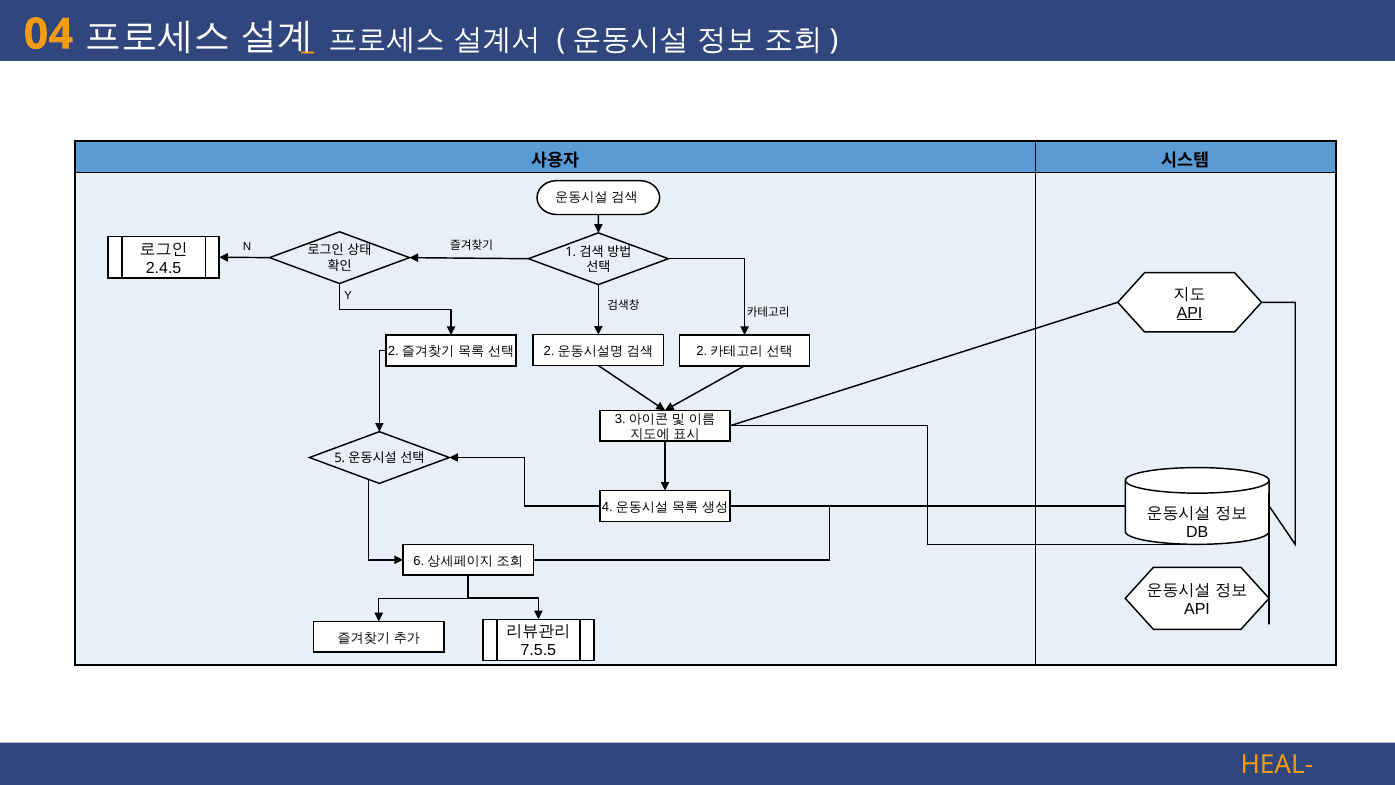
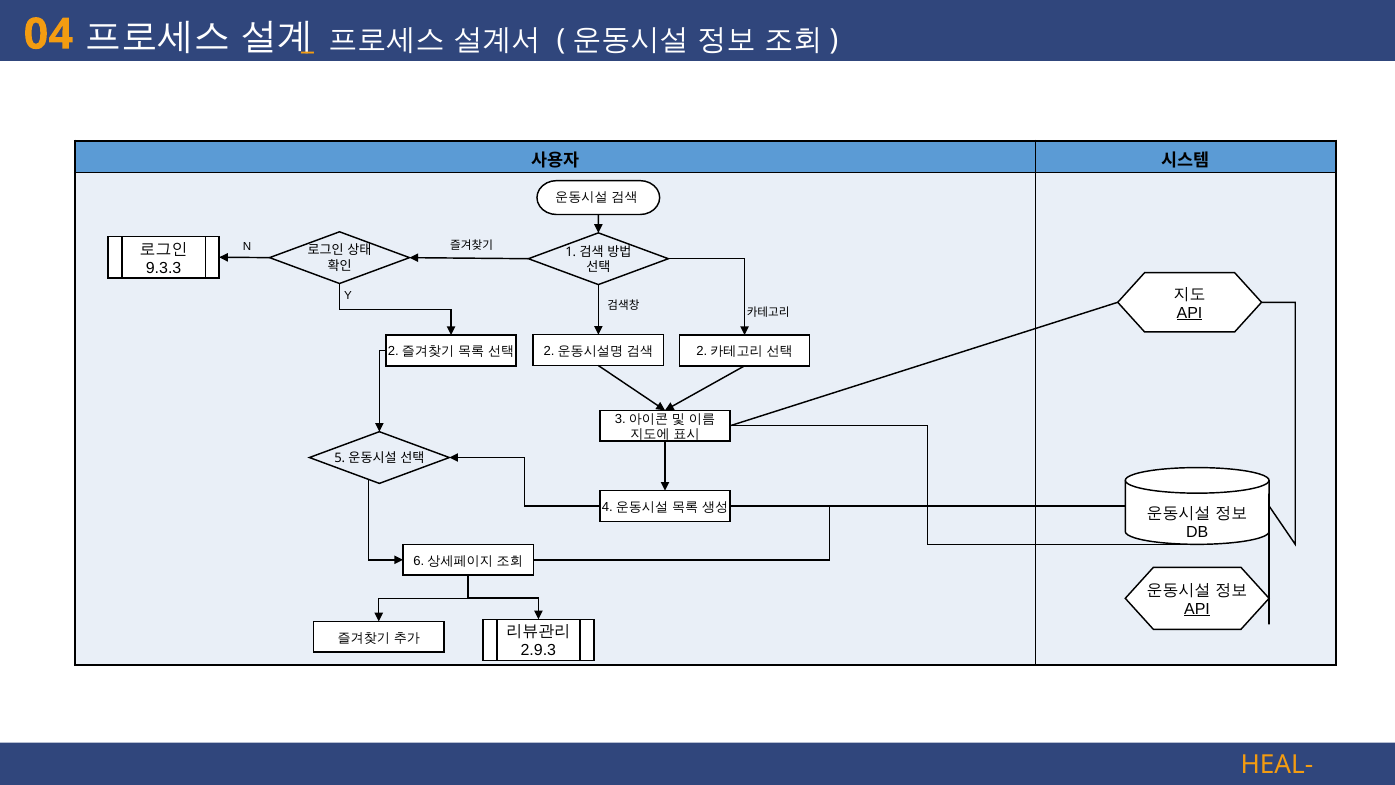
2.4.5: 2.4.5 -> 9.3.3
API at (1197, 609) underline: none -> present
7.5.5: 7.5.5 -> 2.9.3
